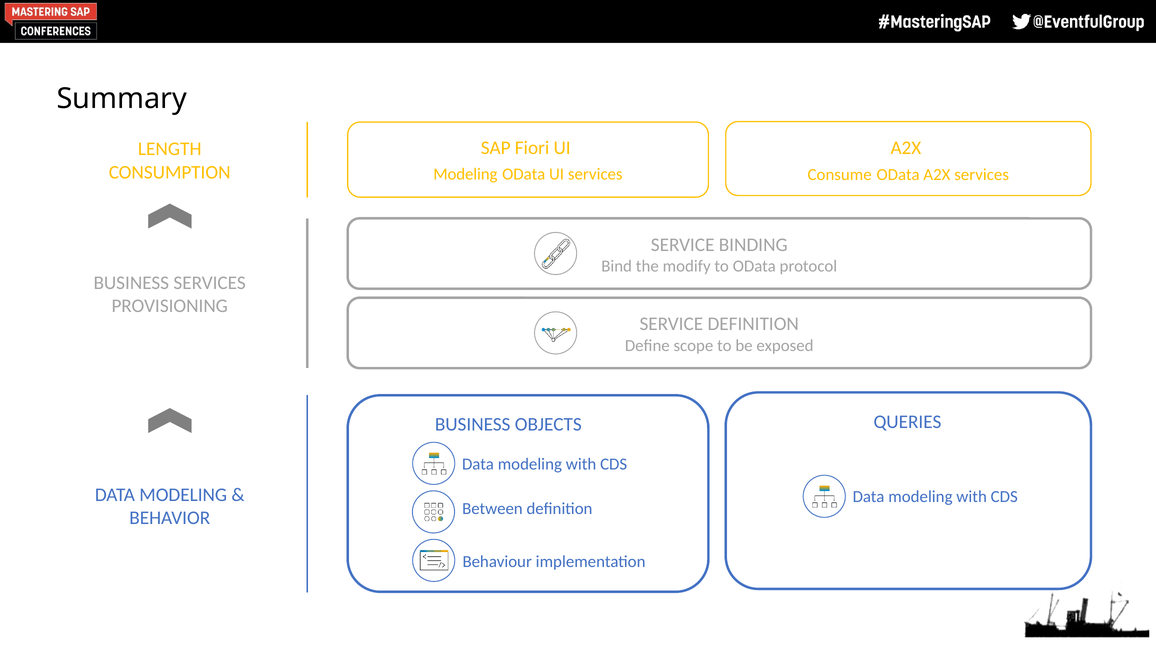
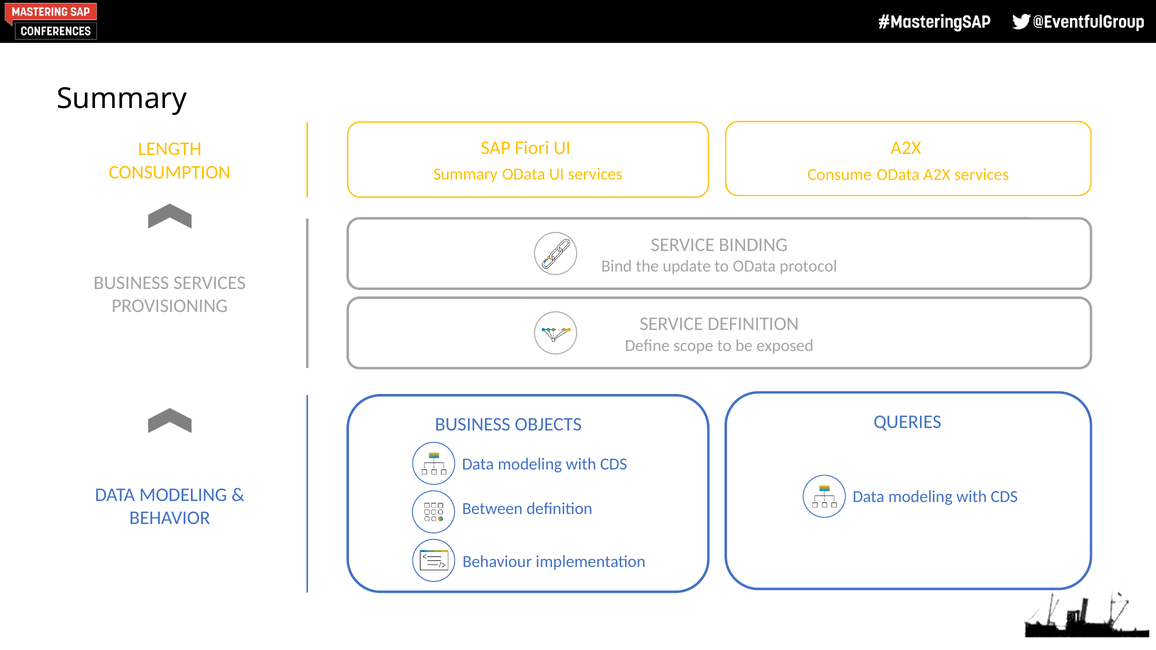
Modeling at (465, 174): Modeling -> Summary
modify: modify -> update
